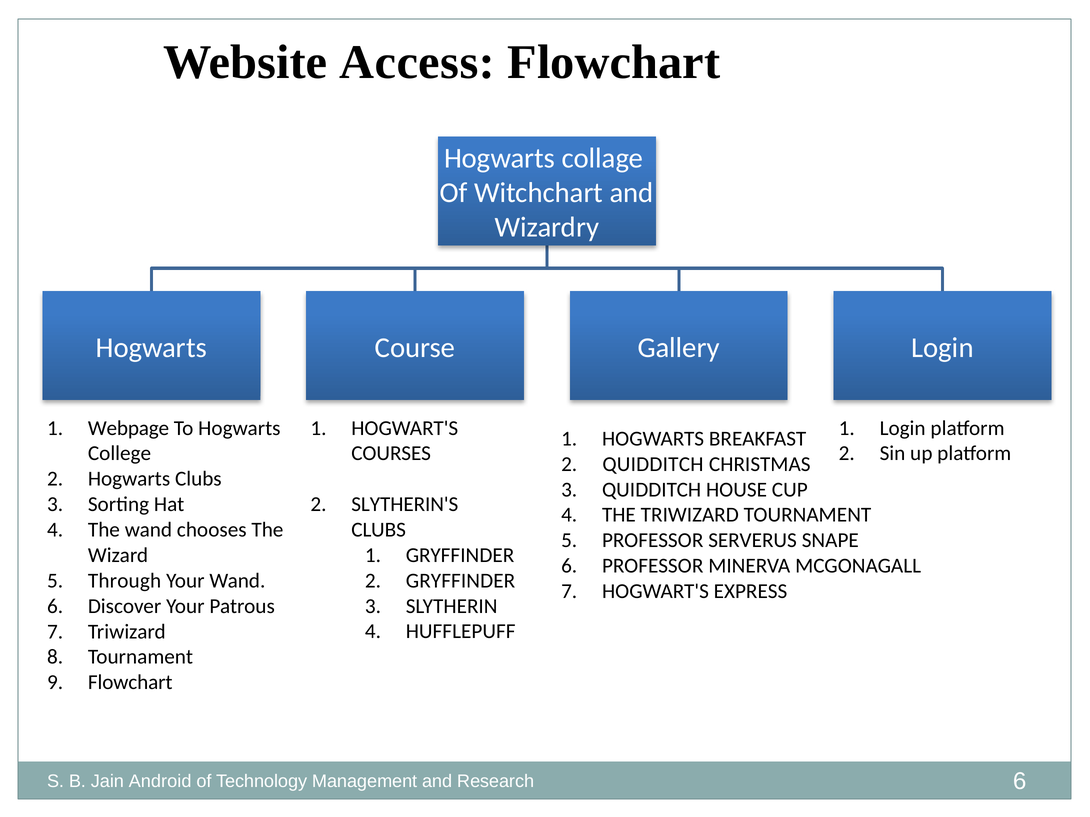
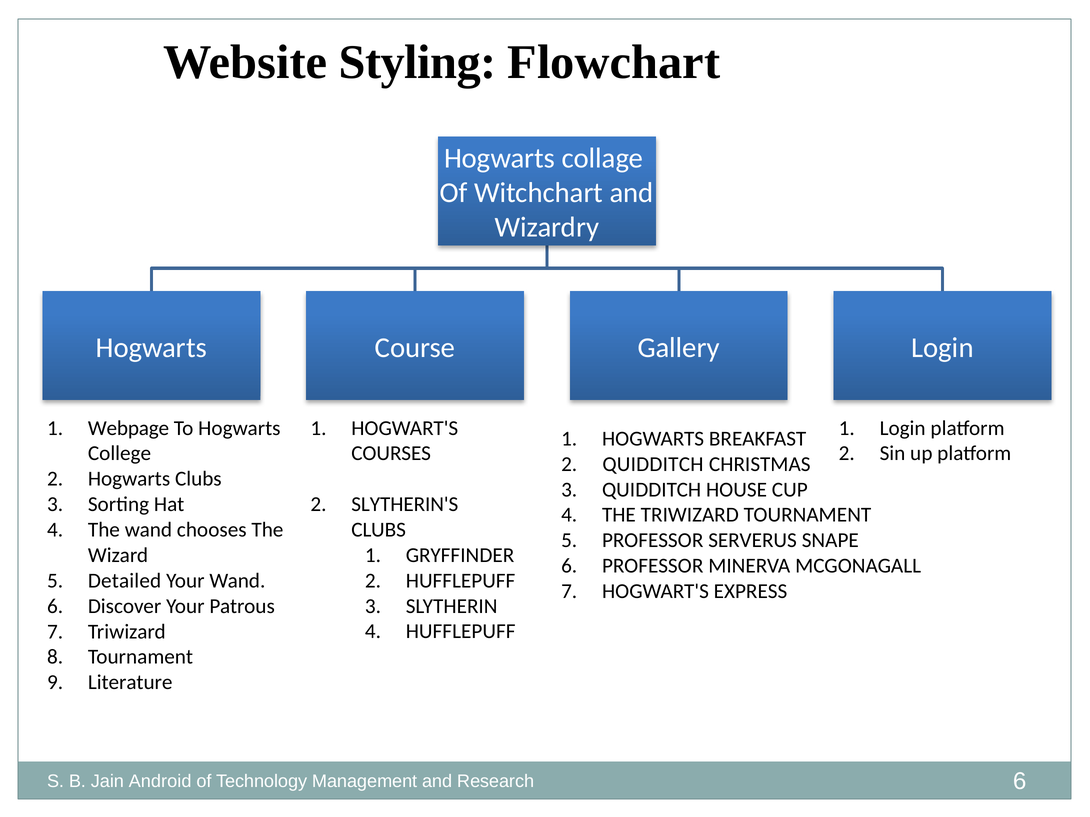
Access: Access -> Styling
GRYFFINDER at (461, 581): GRYFFINDER -> HUFFLEPUFF
Through: Through -> Detailed
Flowchart at (130, 683): Flowchart -> Literature
